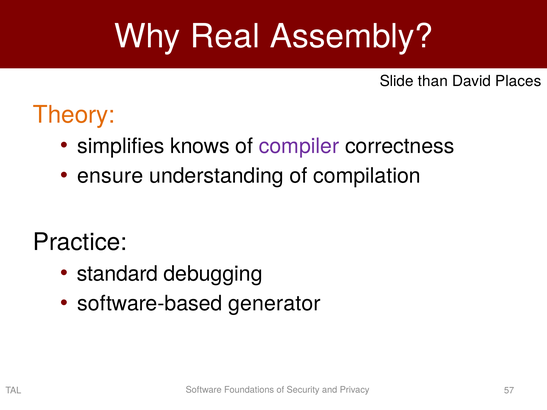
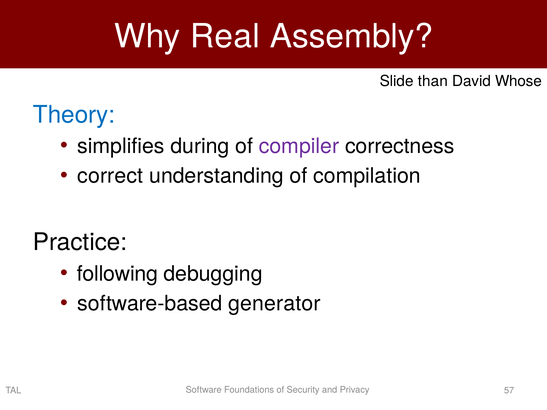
Places: Places -> Whose
Theory colour: orange -> blue
knows: knows -> during
ensure: ensure -> correct
standard: standard -> following
